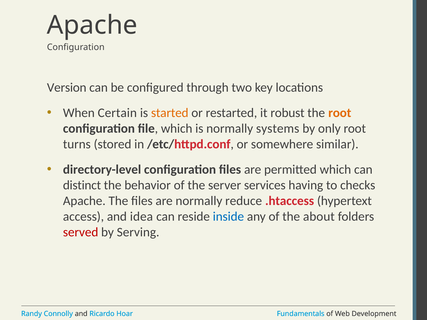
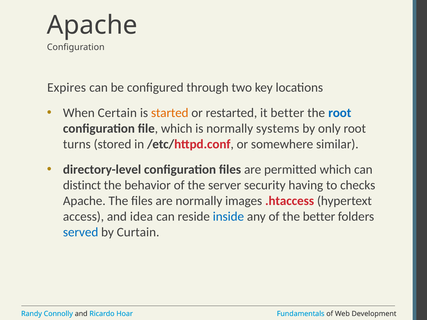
Version: Version -> Expires
it robust: robust -> better
root at (340, 113) colour: orange -> blue
services: services -> security
reduce: reduce -> images
the about: about -> better
served colour: red -> blue
Serving: Serving -> Curtain
